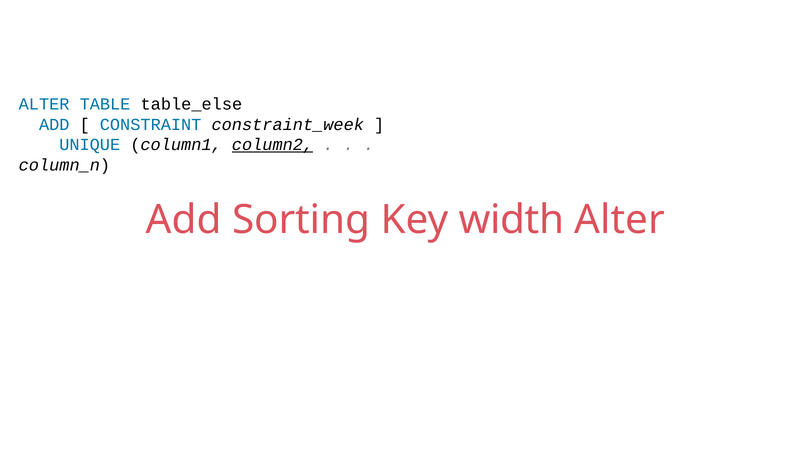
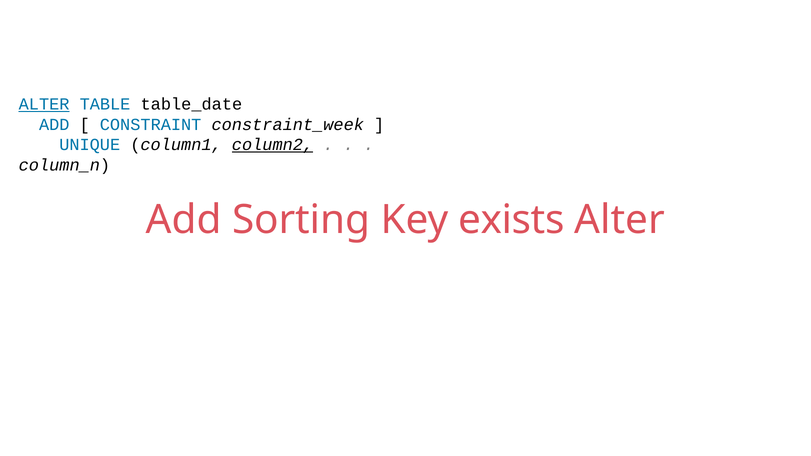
ALTER at (44, 104) underline: none -> present
table_else: table_else -> table_date
width: width -> exists
